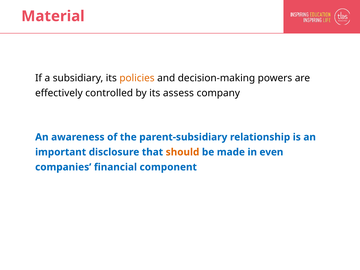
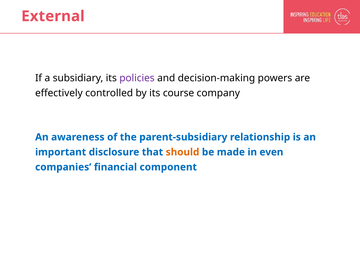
Material: Material -> External
policies colour: orange -> purple
assess: assess -> course
